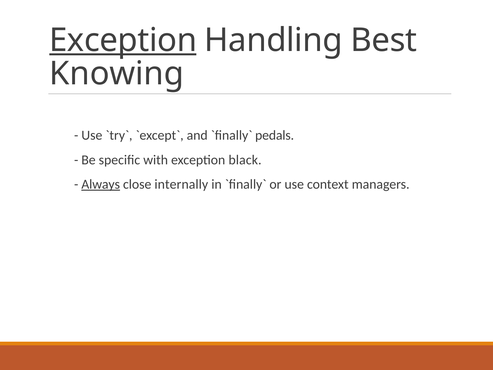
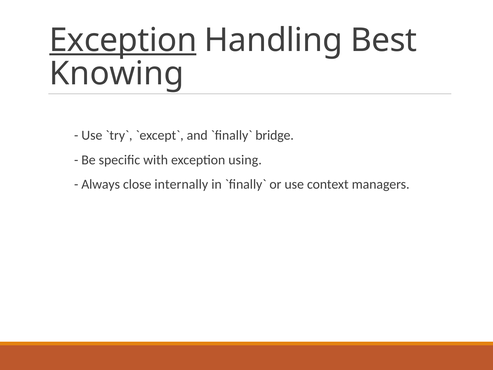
pedals: pedals -> bridge
black: black -> using
Always underline: present -> none
